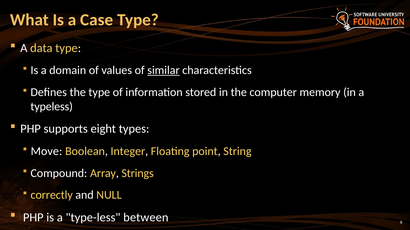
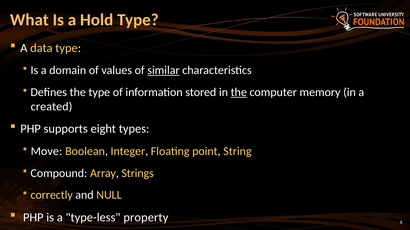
Case: Case -> Hold
the at (239, 93) underline: none -> present
typeless: typeless -> created
between: between -> property
